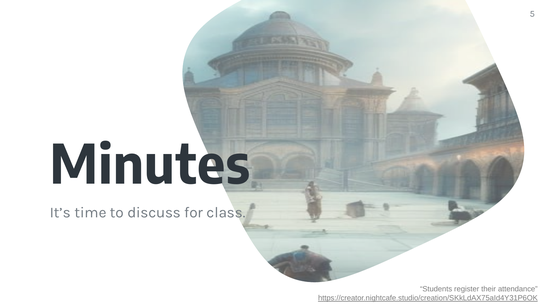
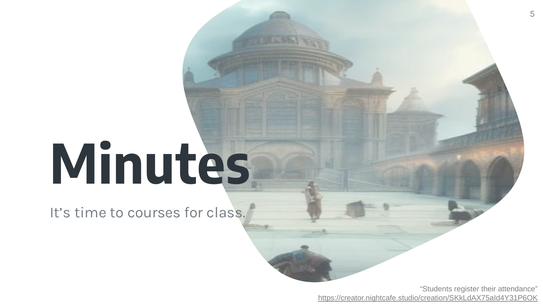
discuss: discuss -> courses
